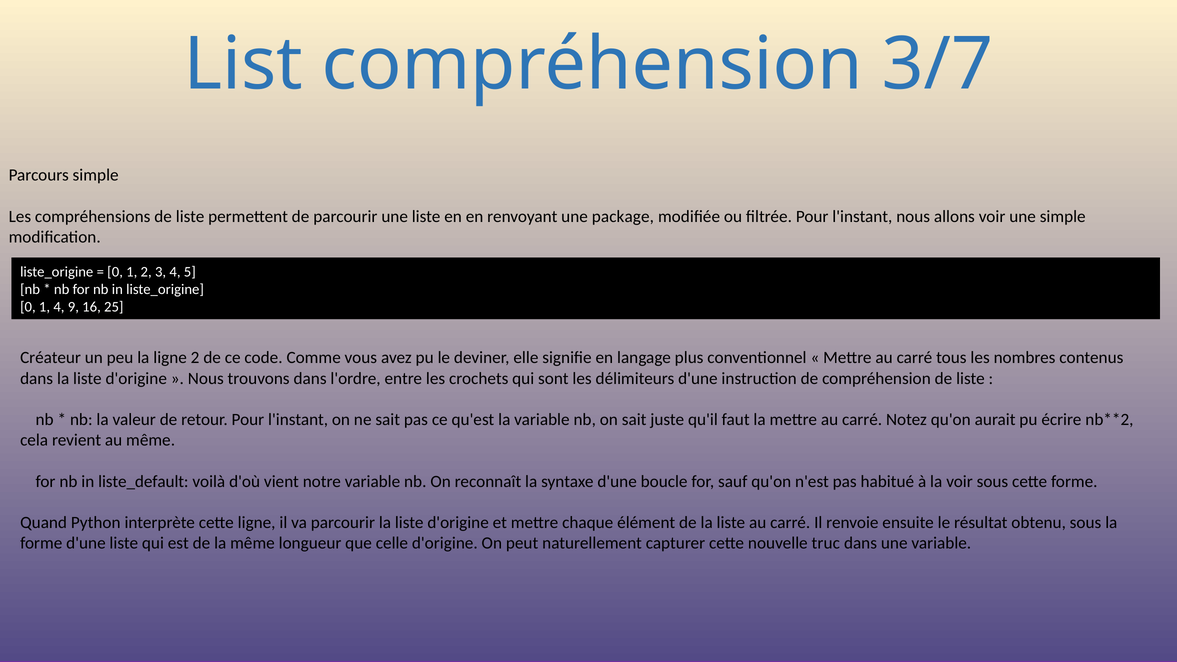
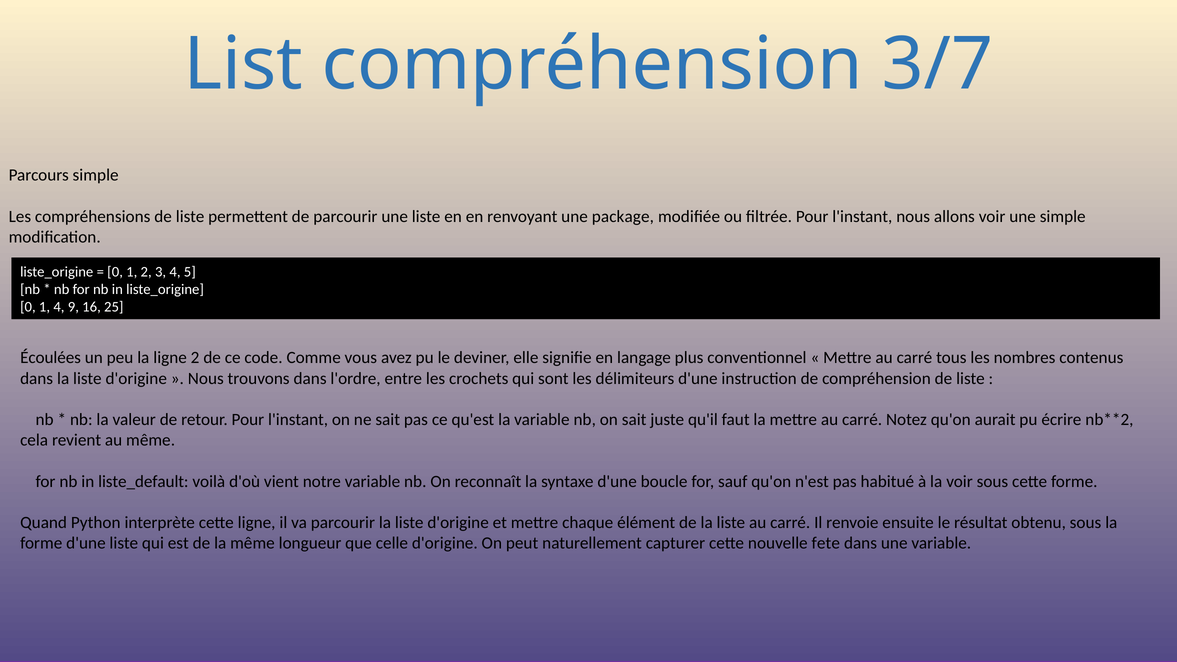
Créateur: Créateur -> Écoulées
truc: truc -> fete
